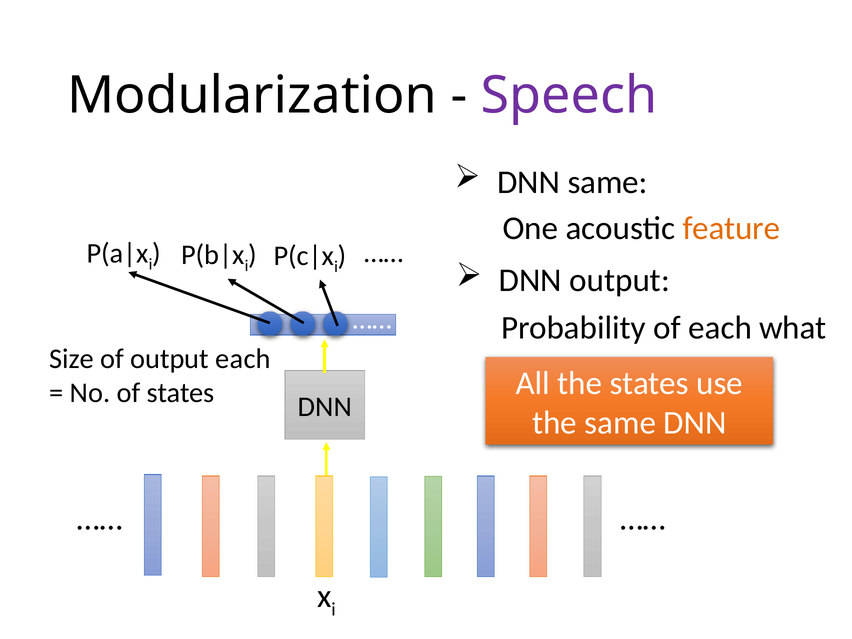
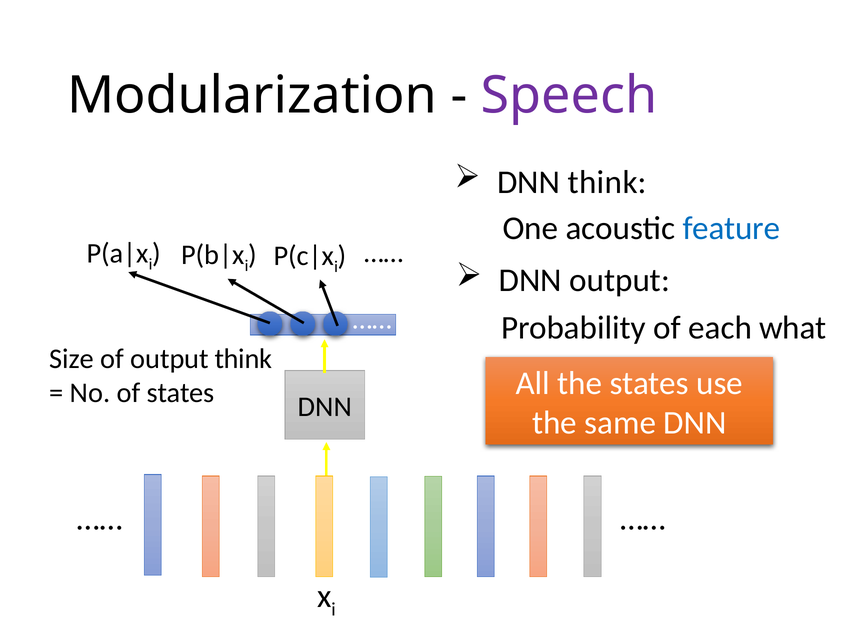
DNN same: same -> think
feature colour: orange -> blue
output each: each -> think
